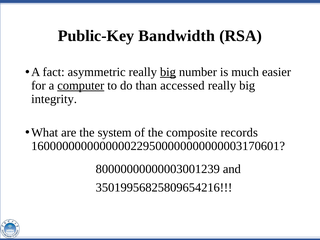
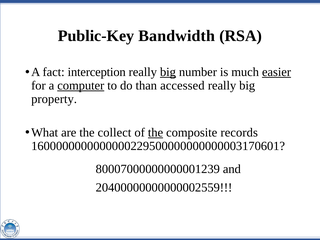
asymmetric: asymmetric -> interception
easier underline: none -> present
integrity: integrity -> property
system: system -> collect
the at (156, 133) underline: none -> present
80000000000003001239: 80000000000003001239 -> 80007000000000001239
35019956825809654216: 35019956825809654216 -> 20400000000000002559
